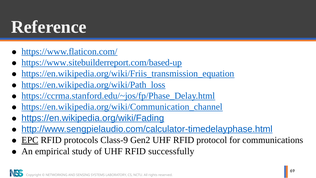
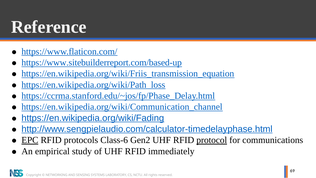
Class-9: Class-9 -> Class-6
protocol underline: none -> present
successfully: successfully -> immediately
